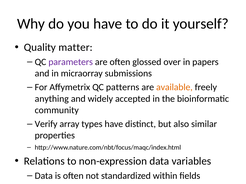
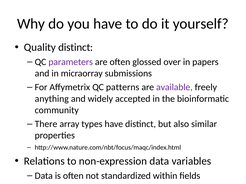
Quality matter: matter -> distinct
available colour: orange -> purple
Verify: Verify -> There
